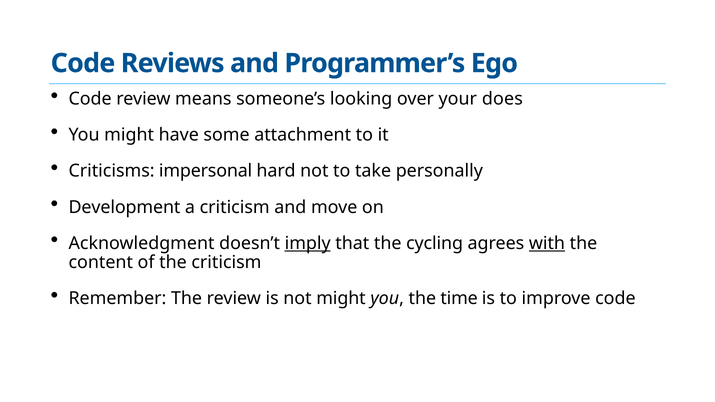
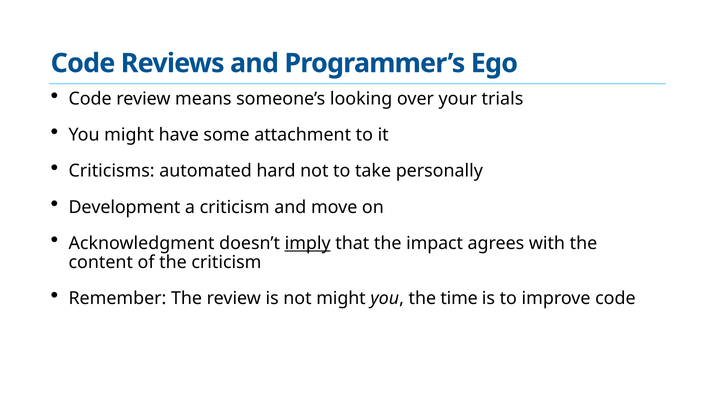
does: does -> trials
impersonal: impersonal -> automated
cycling: cycling -> impact
with underline: present -> none
